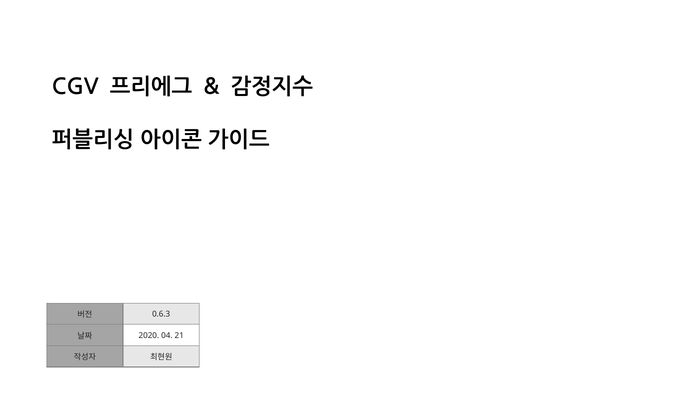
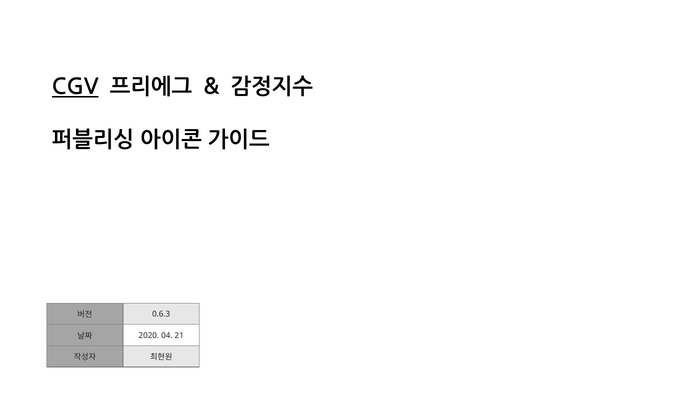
CGV underline: none -> present
